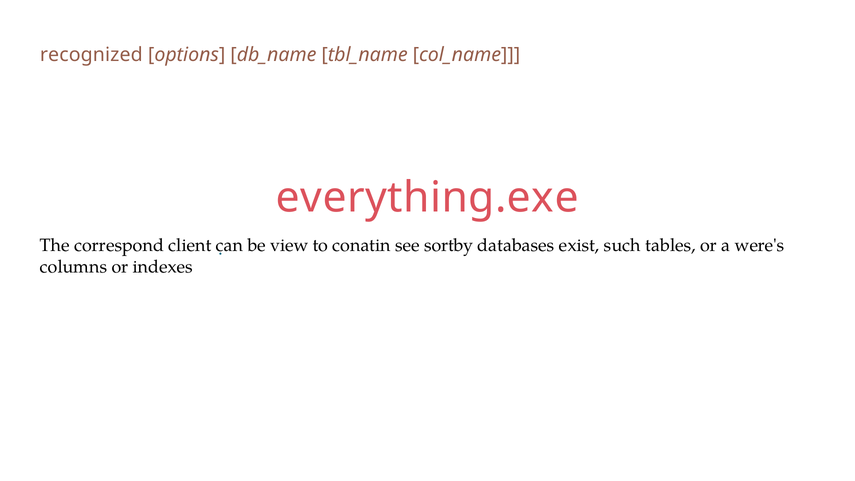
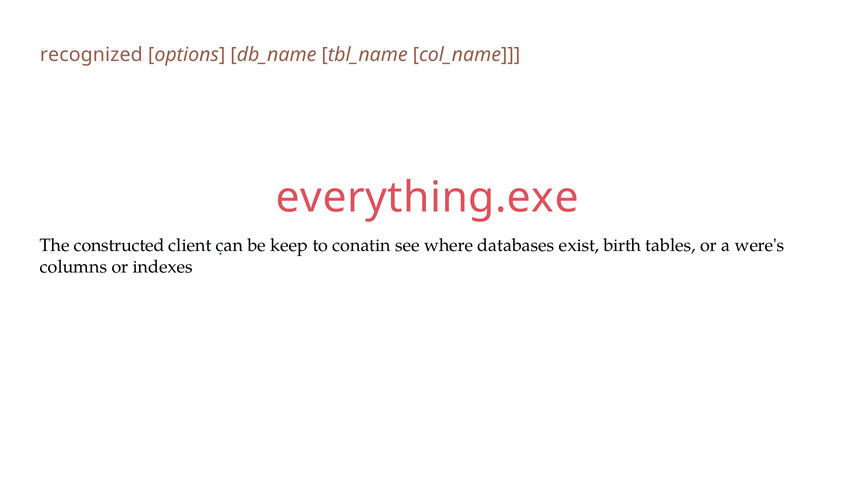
correspond: correspond -> constructed
view: view -> keep
sortby: sortby -> where
such: such -> birth
